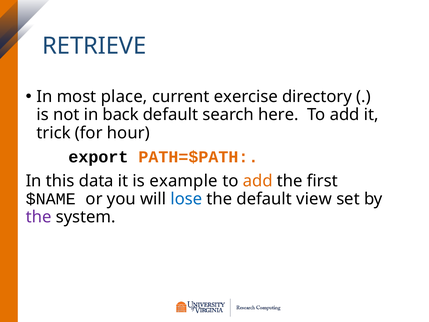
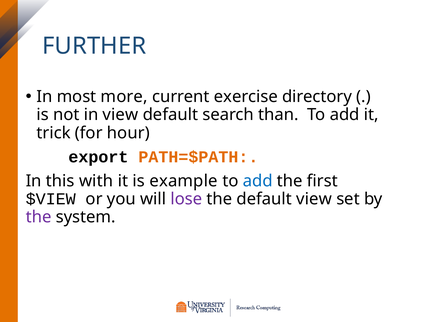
RETRIEVE: RETRIEVE -> FURTHER
place: place -> more
in back: back -> view
here: here -> than
data: data -> with
add at (258, 181) colour: orange -> blue
$NAME: $NAME -> $VIEW
lose colour: blue -> purple
